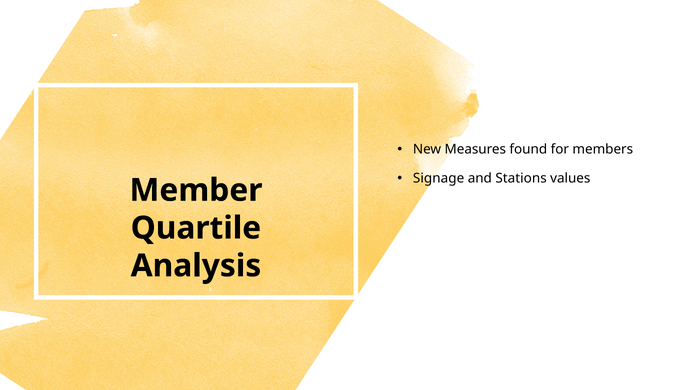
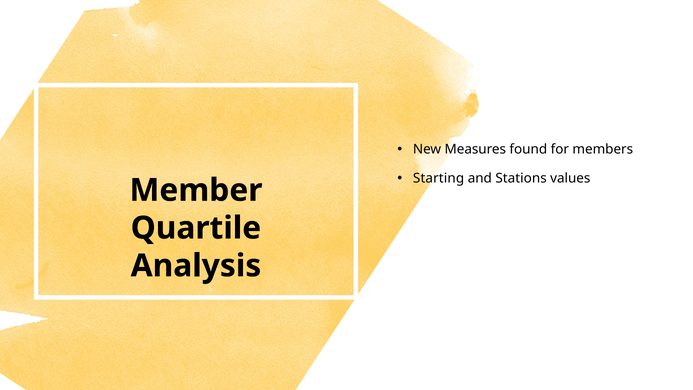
Signage: Signage -> Starting
